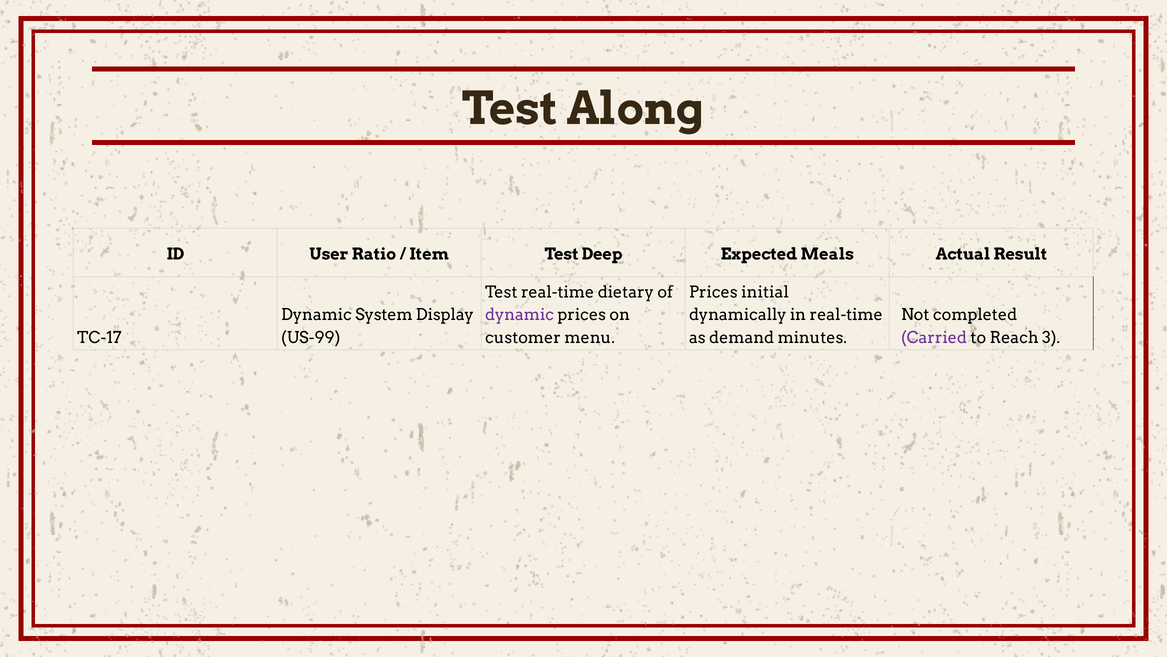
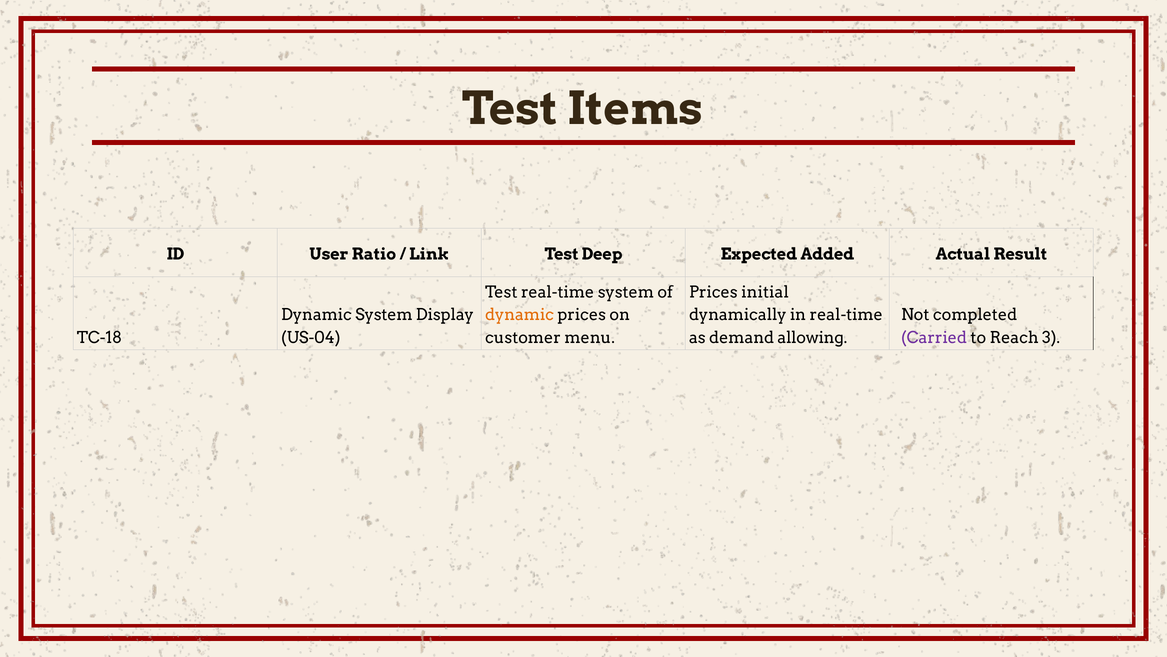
Along: Along -> Items
Item: Item -> Link
Meals: Meals -> Added
real-time dietary: dietary -> system
dynamic at (520, 315) colour: purple -> orange
TC-17: TC-17 -> TC-18
US-99: US-99 -> US-04
minutes: minutes -> allowing
